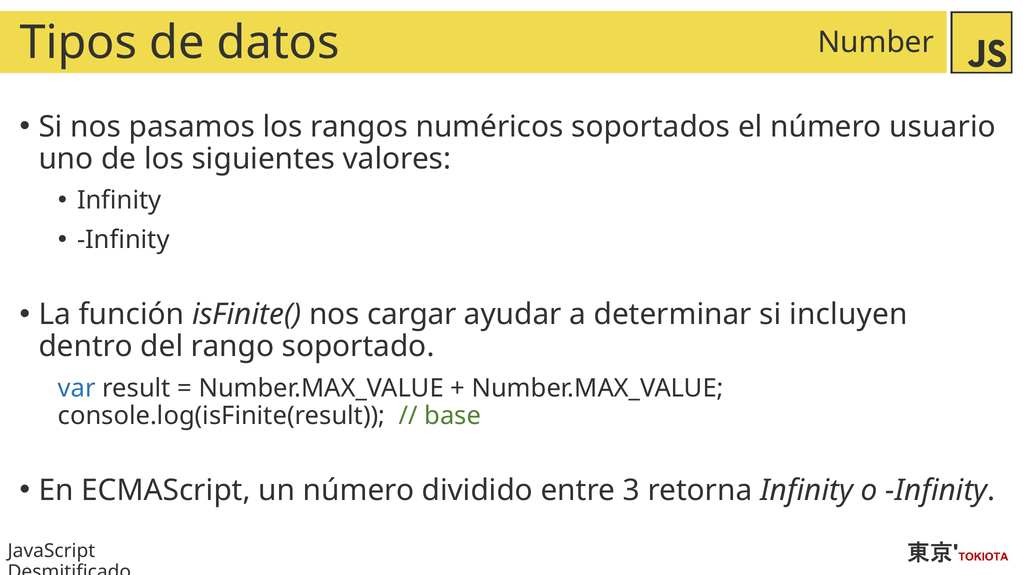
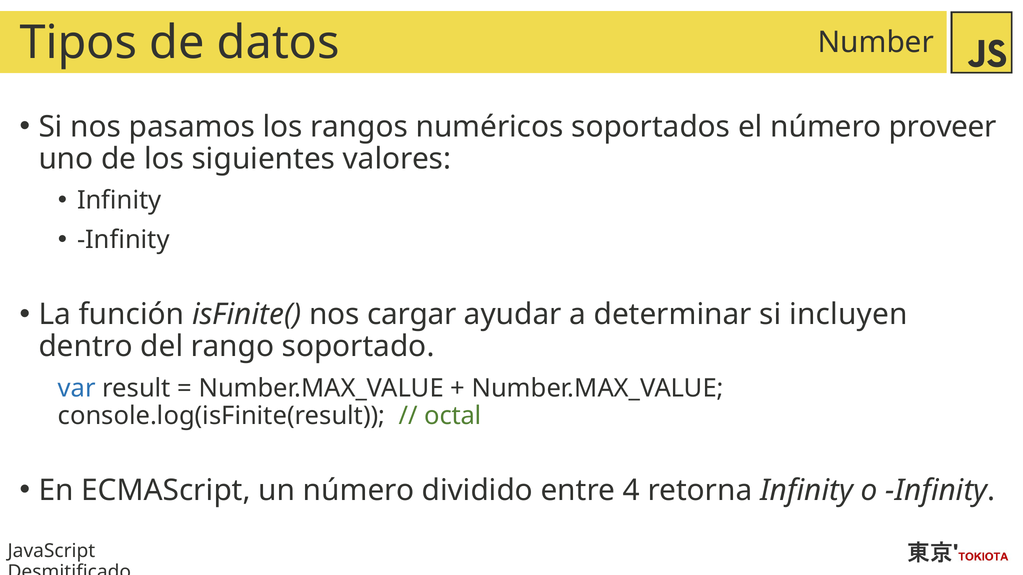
usuario: usuario -> proveer
base: base -> octal
3: 3 -> 4
